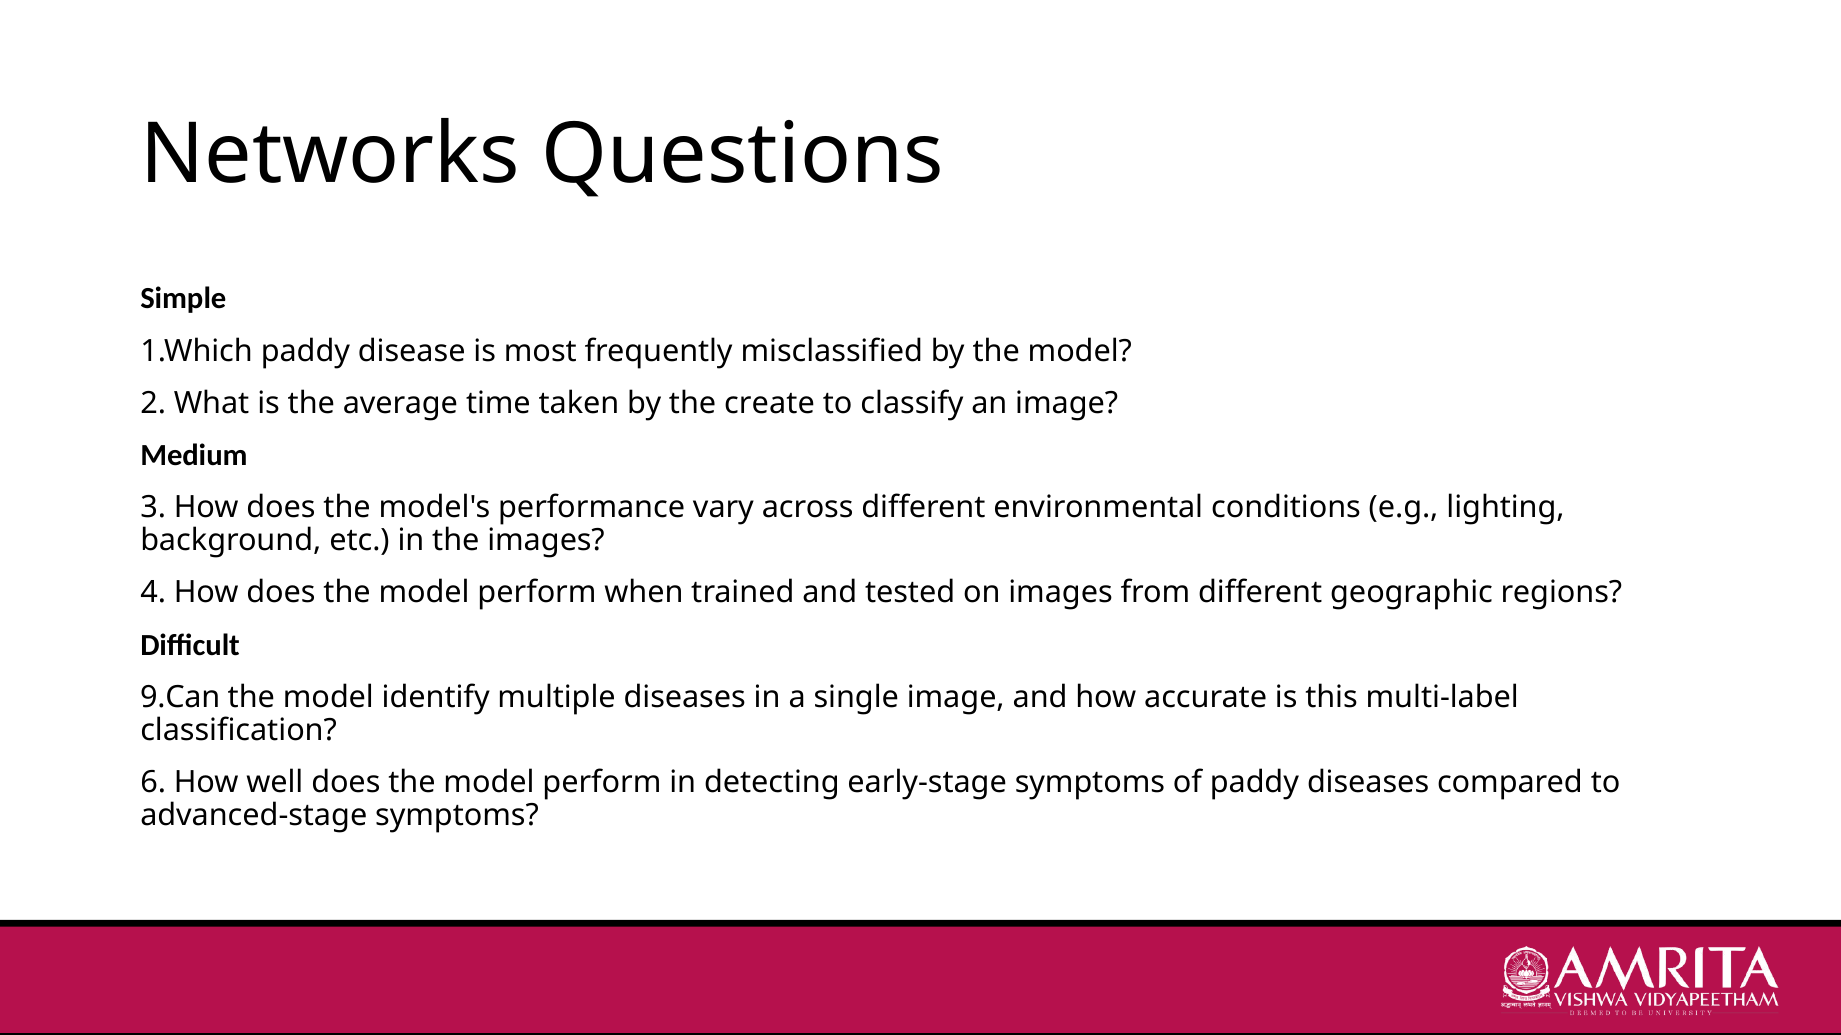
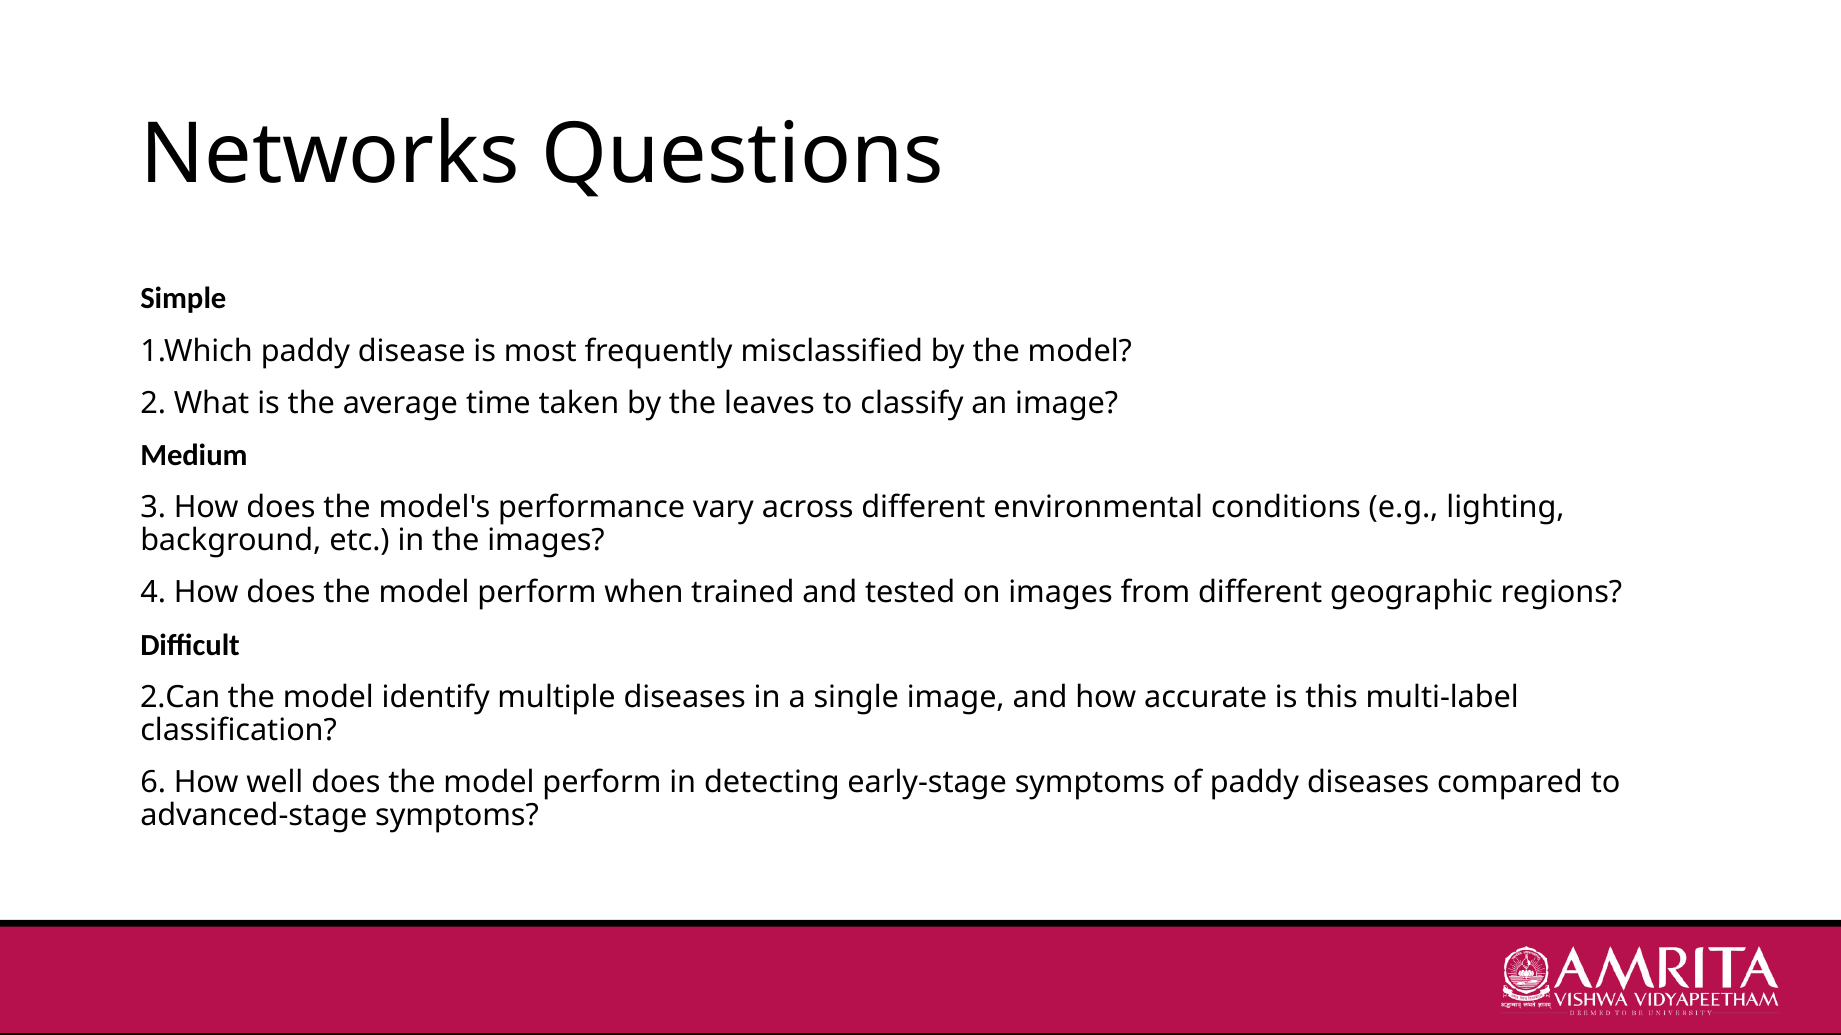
create: create -> leaves
9.Can: 9.Can -> 2.Can
